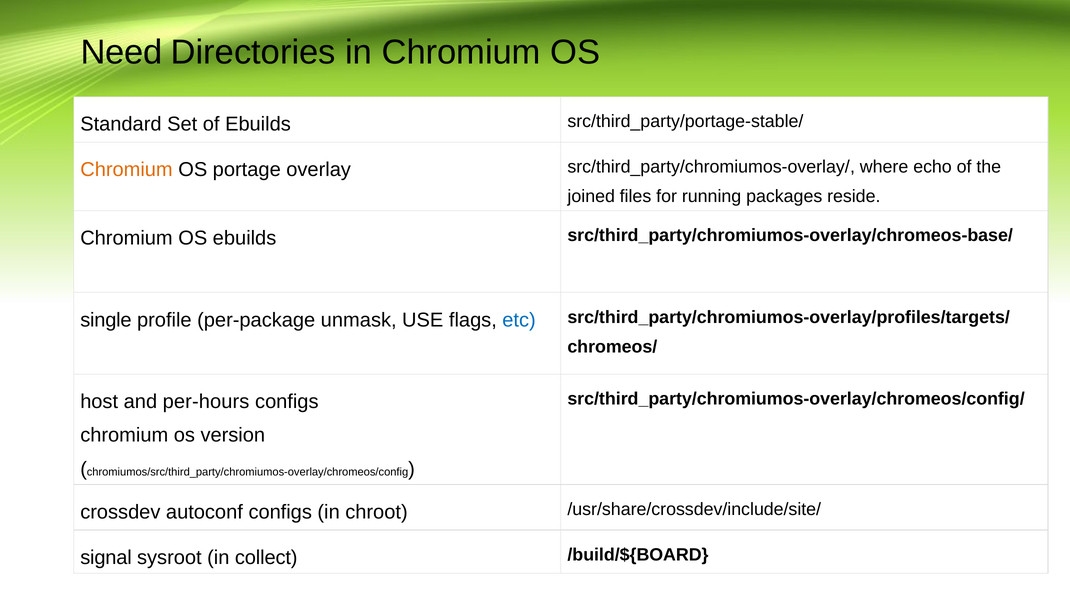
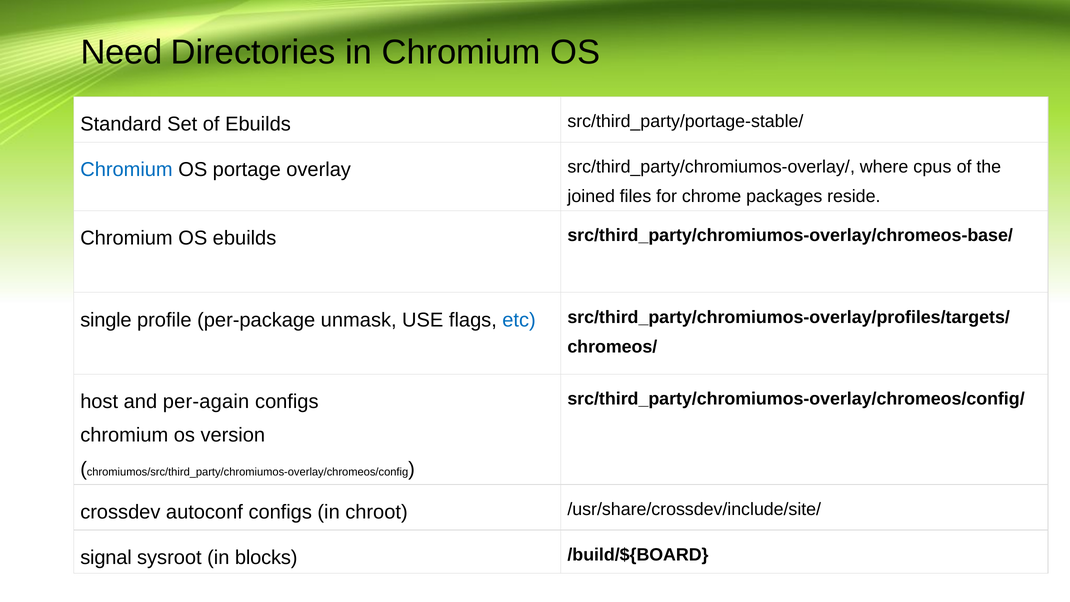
Chromium at (126, 170) colour: orange -> blue
echo: echo -> cpus
running: running -> chrome
per-hours: per-hours -> per-again
collect: collect -> blocks
